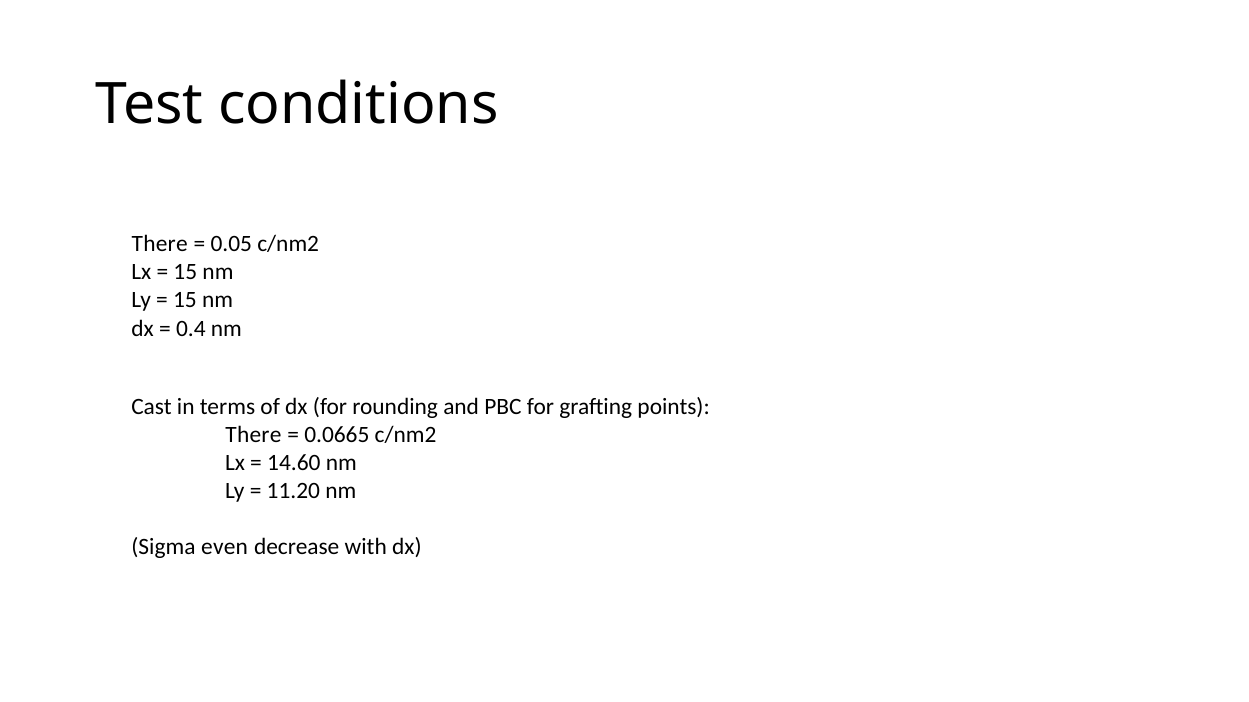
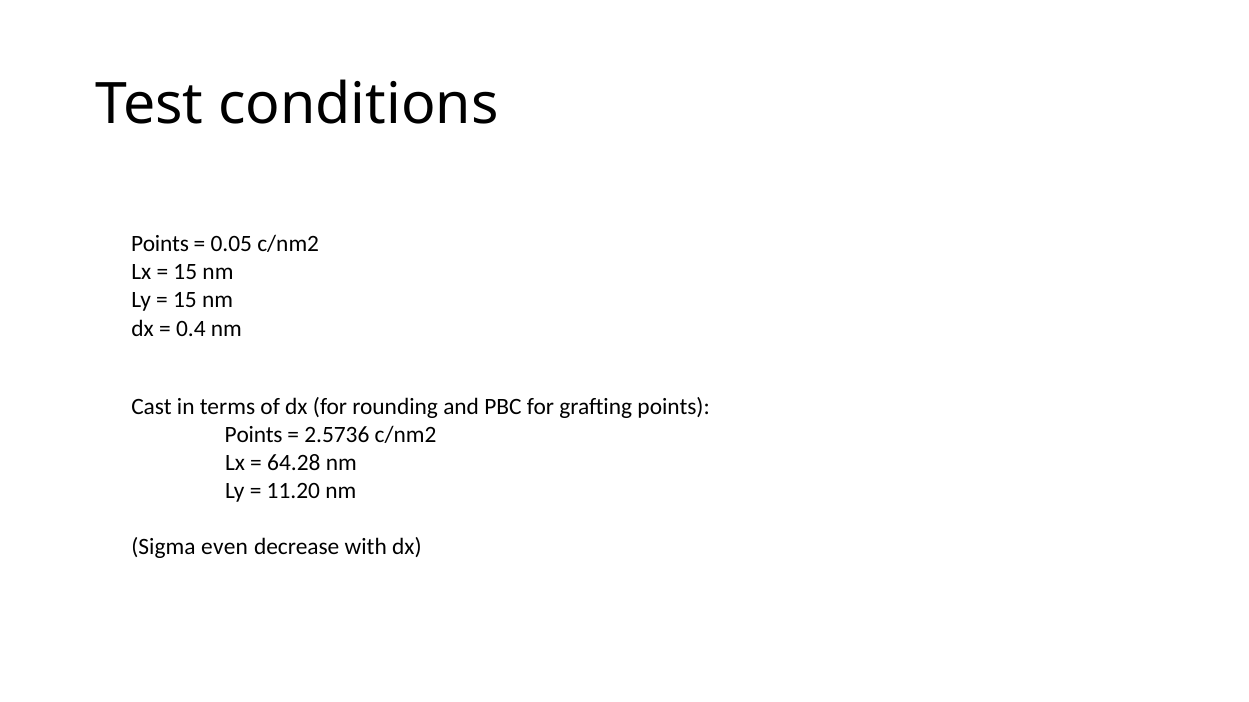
There at (160, 244): There -> Points
There at (253, 435): There -> Points
0.0665: 0.0665 -> 2.5736
14.60: 14.60 -> 64.28
